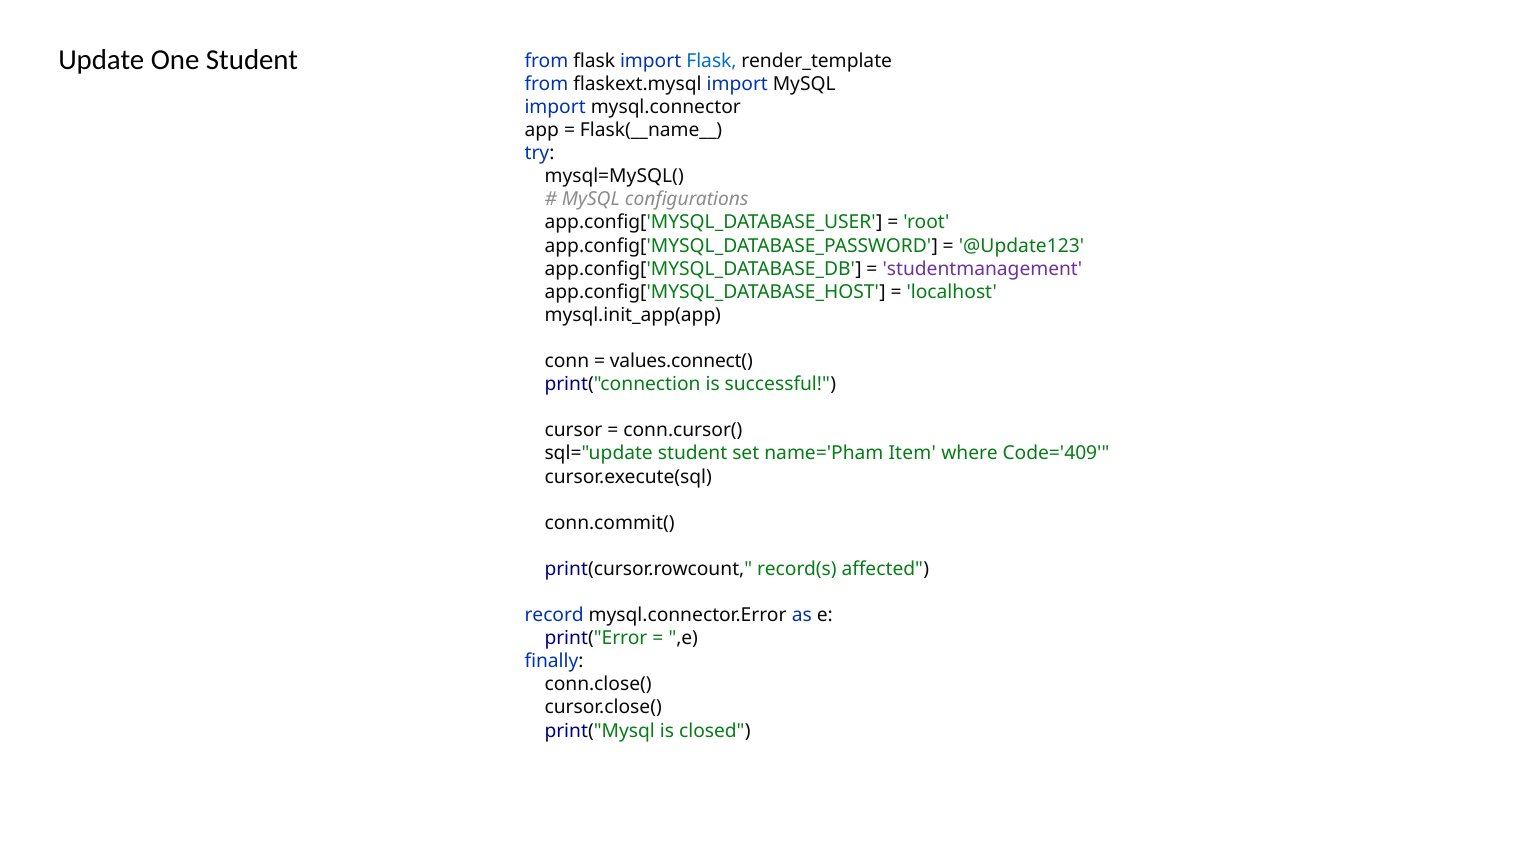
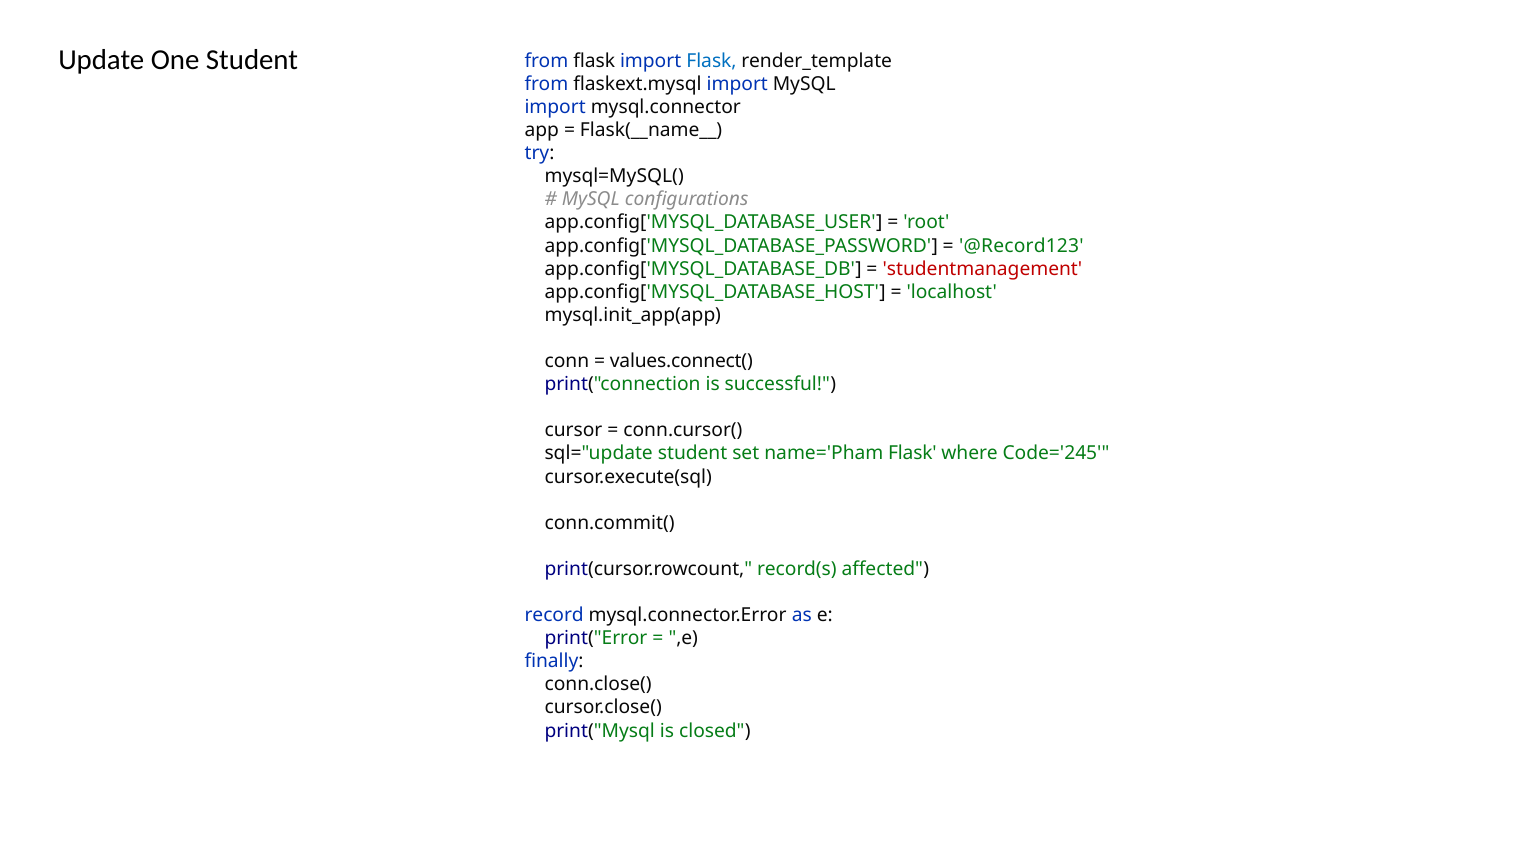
@Update123: @Update123 -> @Record123
studentmanagement colour: purple -> red
name='Pham Item: Item -> Flask
Code='409: Code='409 -> Code='245
